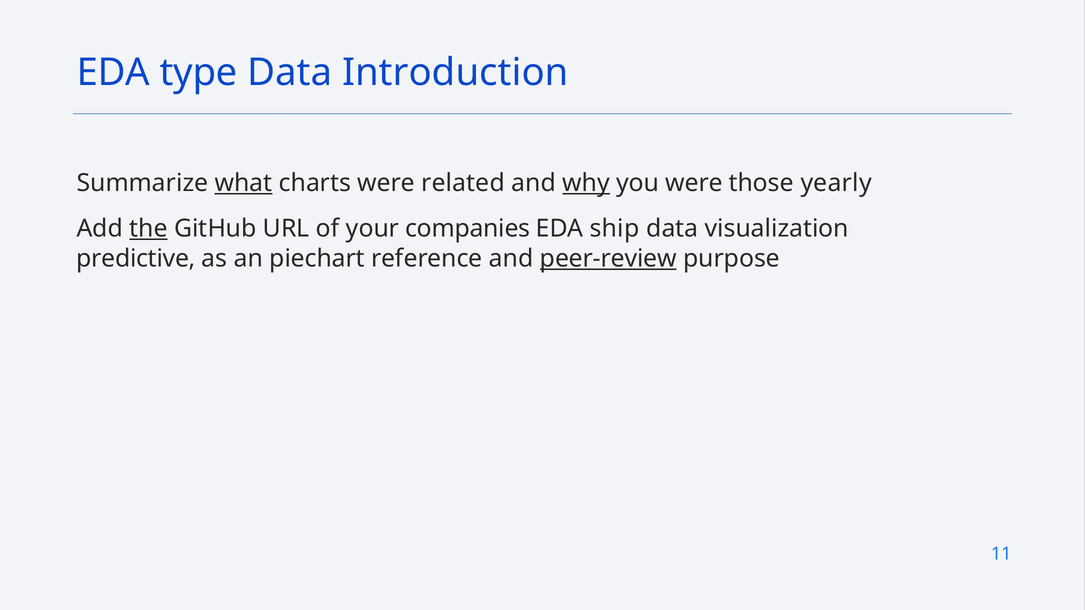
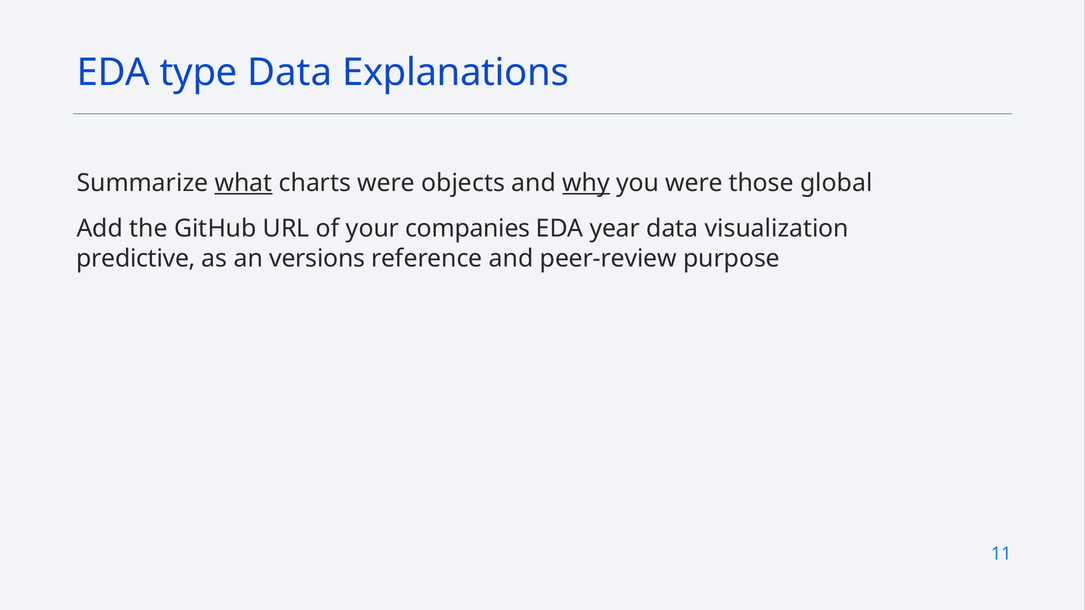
Introduction: Introduction -> Explanations
related: related -> objects
yearly: yearly -> global
the underline: present -> none
ship: ship -> year
piechart: piechart -> versions
peer-review underline: present -> none
